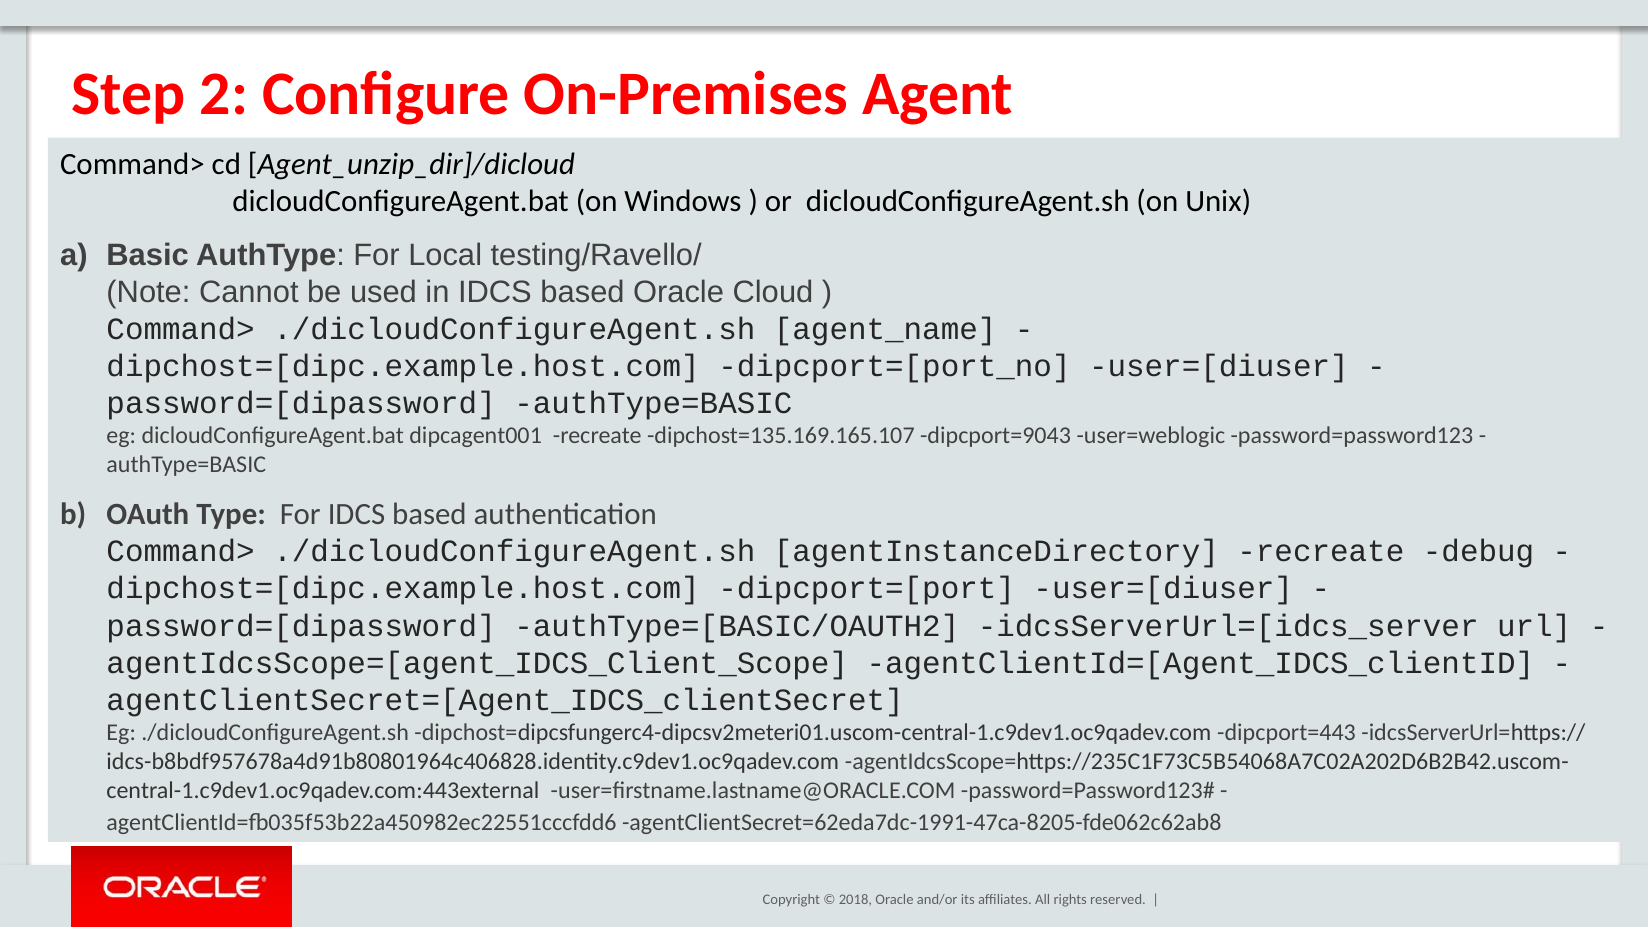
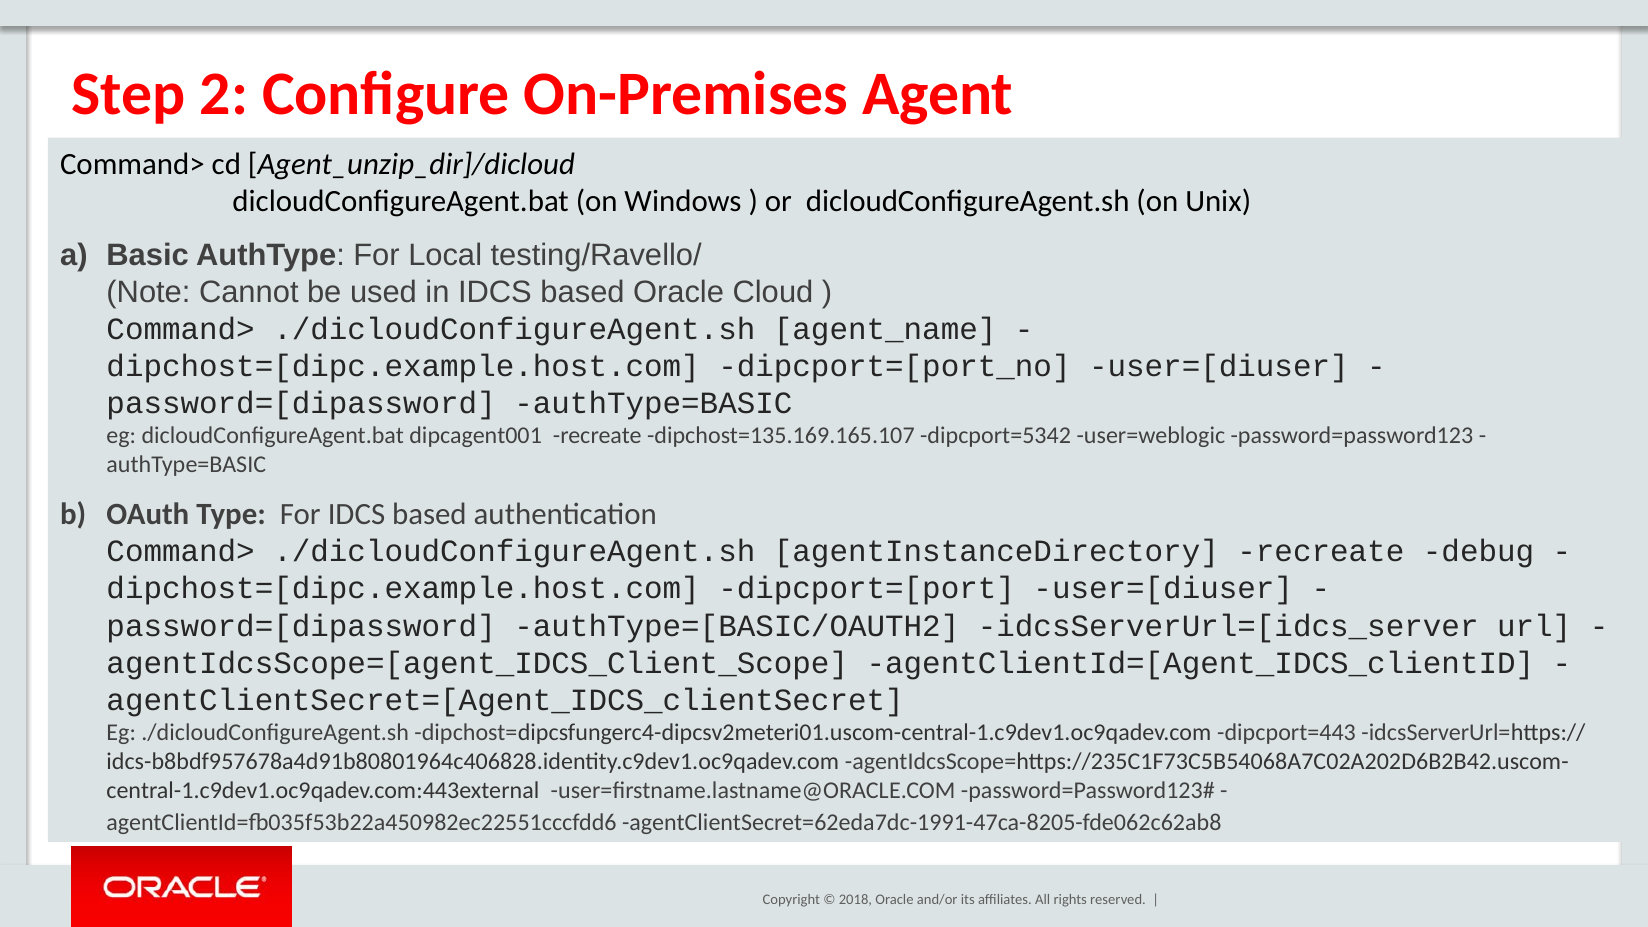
dipcport=9043: dipcport=9043 -> dipcport=5342
